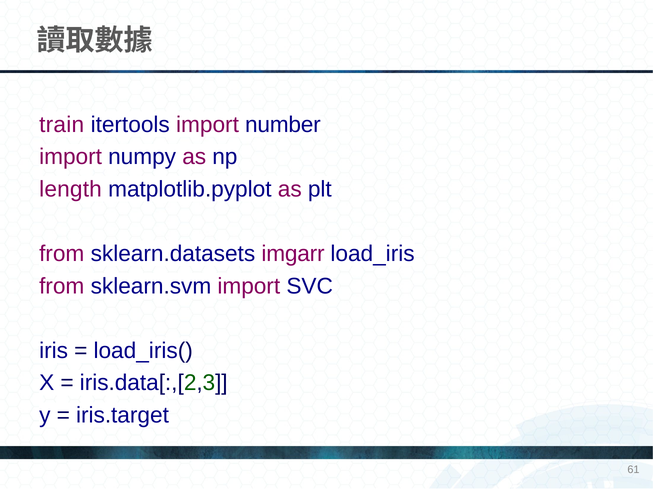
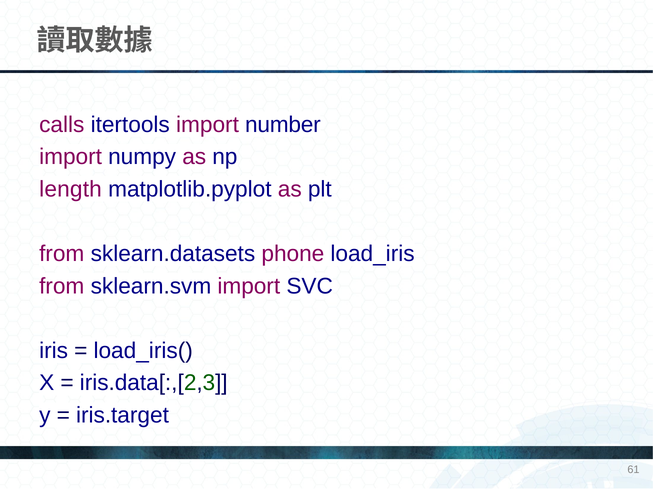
train: train -> calls
imgarr: imgarr -> phone
